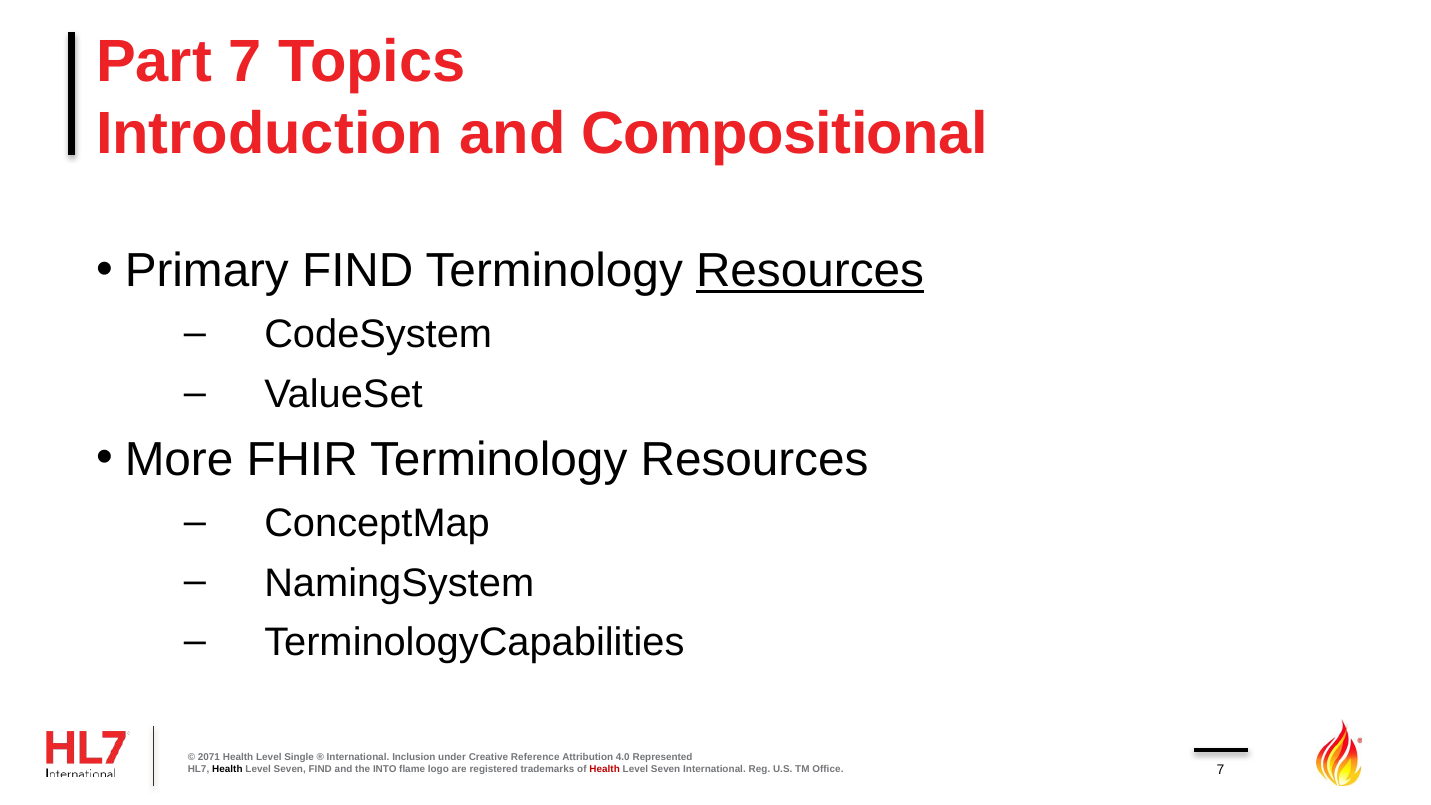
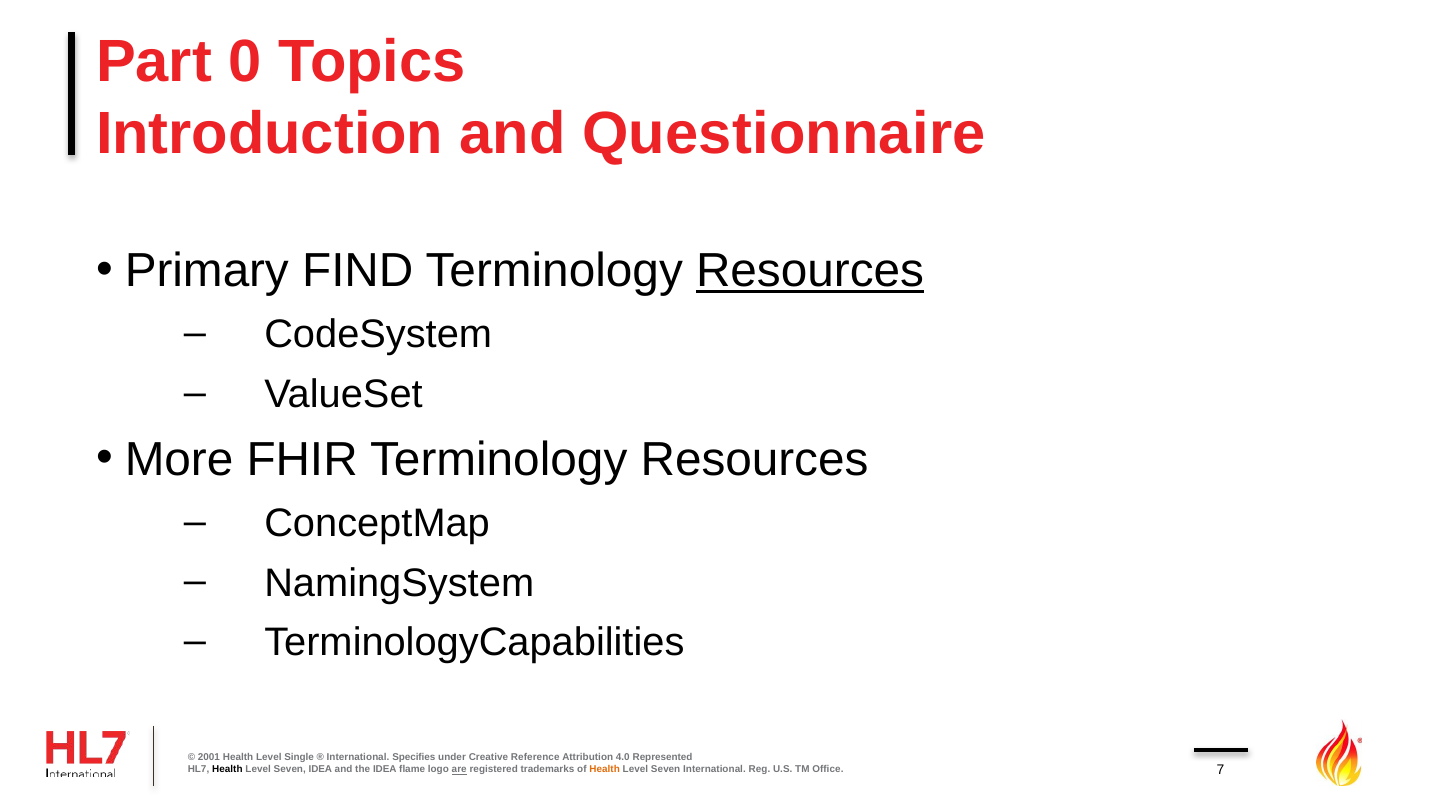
Part 7: 7 -> 0
Compositional: Compositional -> Questionnaire
2071: 2071 -> 2001
Inclusion: Inclusion -> Specifies
Seven FIND: FIND -> IDEA
the INTO: INTO -> IDEA
are underline: none -> present
Health at (605, 770) colour: red -> orange
